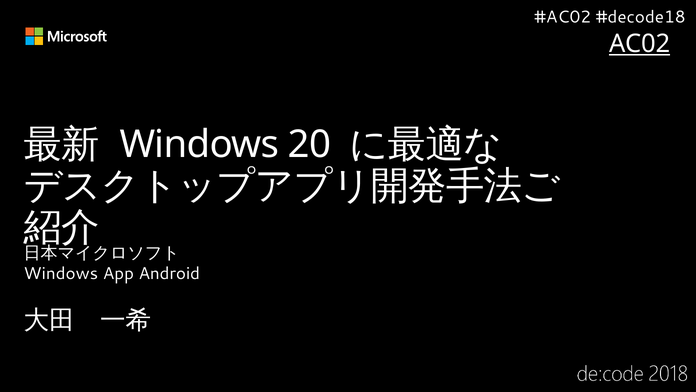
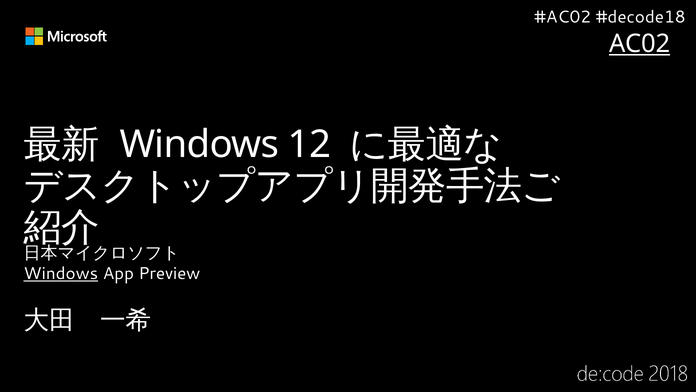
20: 20 -> 12
Windows at (61, 273) underline: none -> present
Android: Android -> Preview
